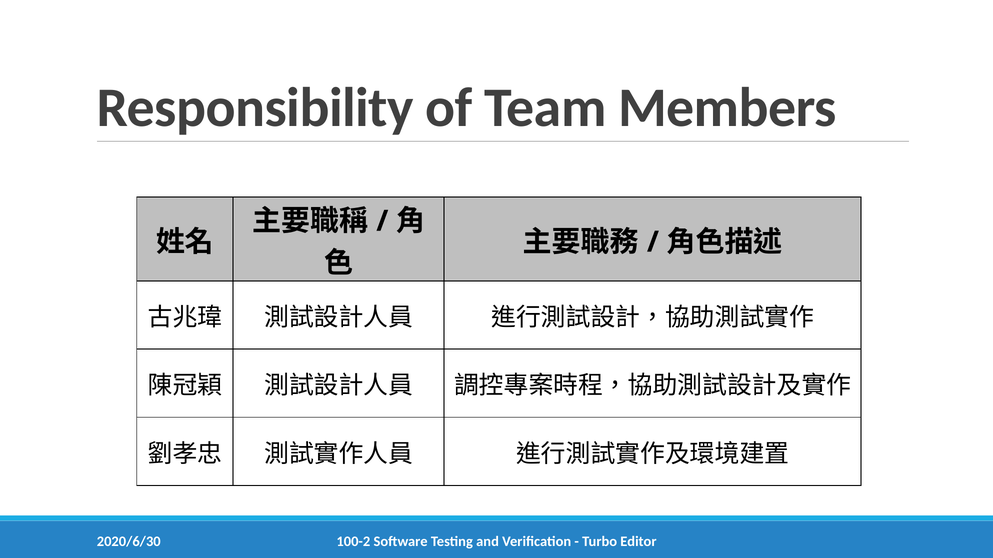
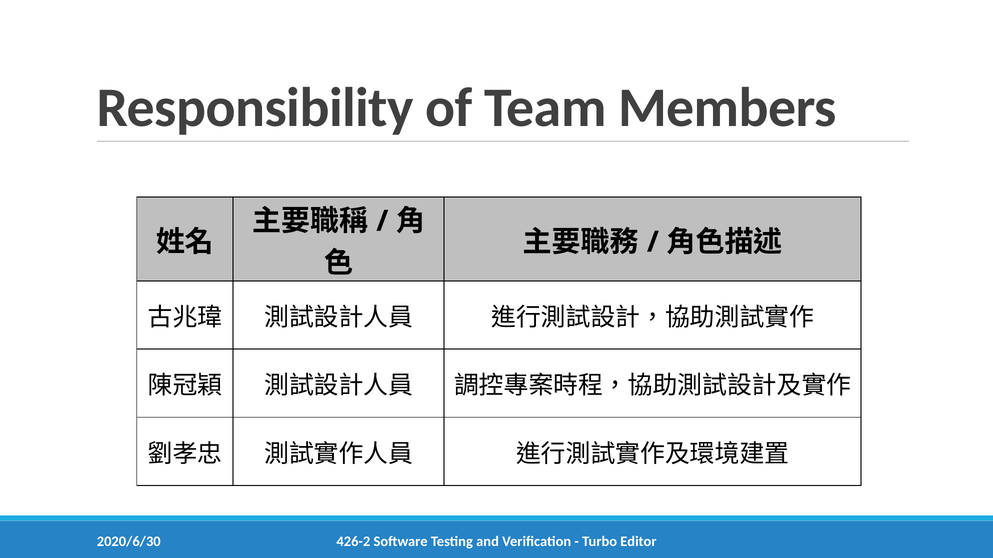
100-2: 100-2 -> 426-2
